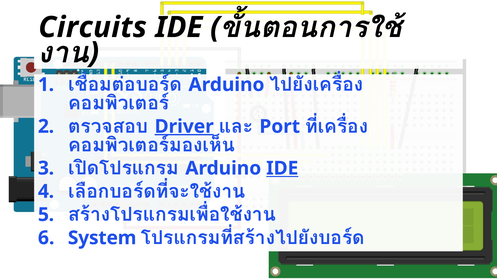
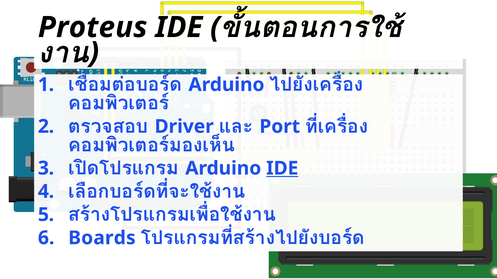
Circuits: Circuits -> Proteus
Driver underline: present -> none
System: System -> Boards
